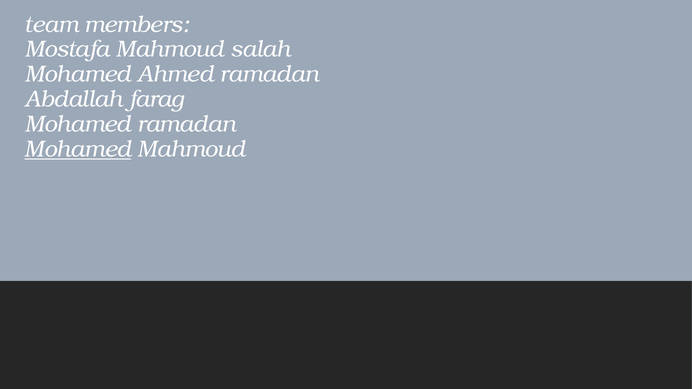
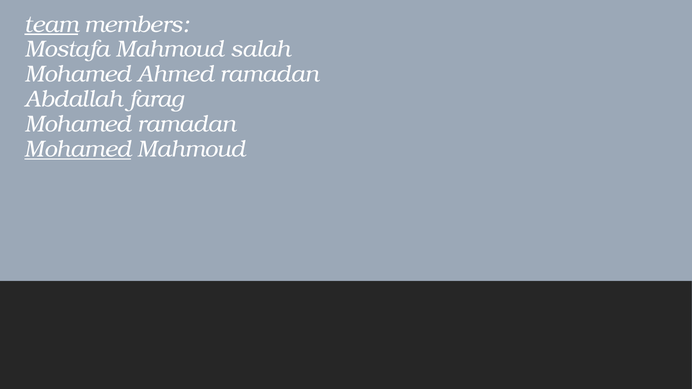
team underline: none -> present
